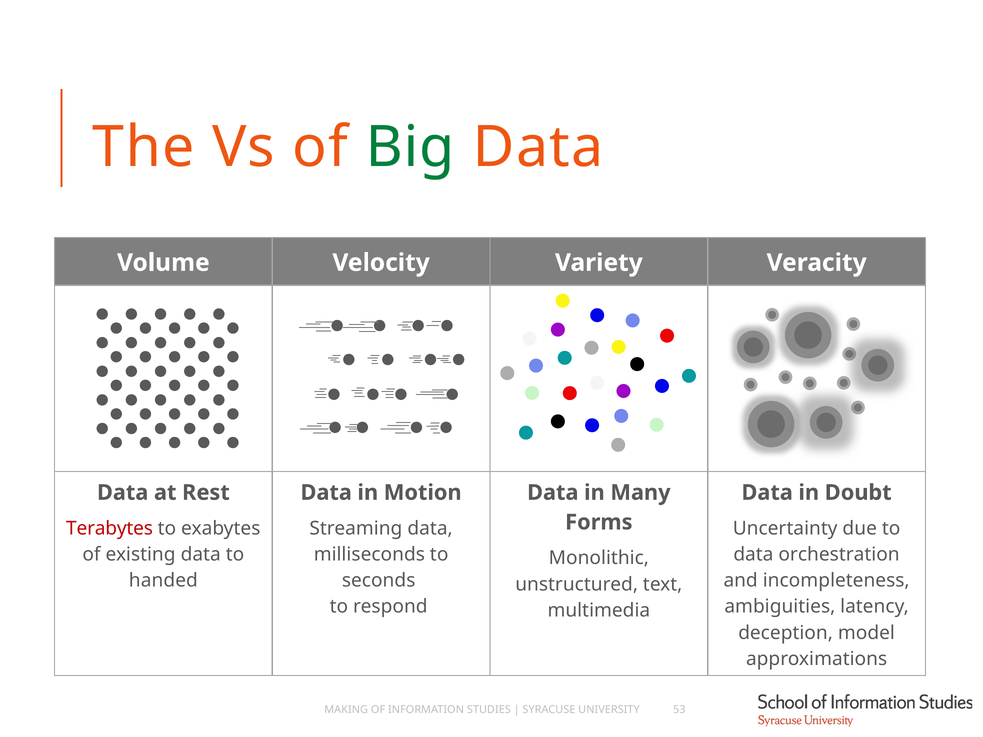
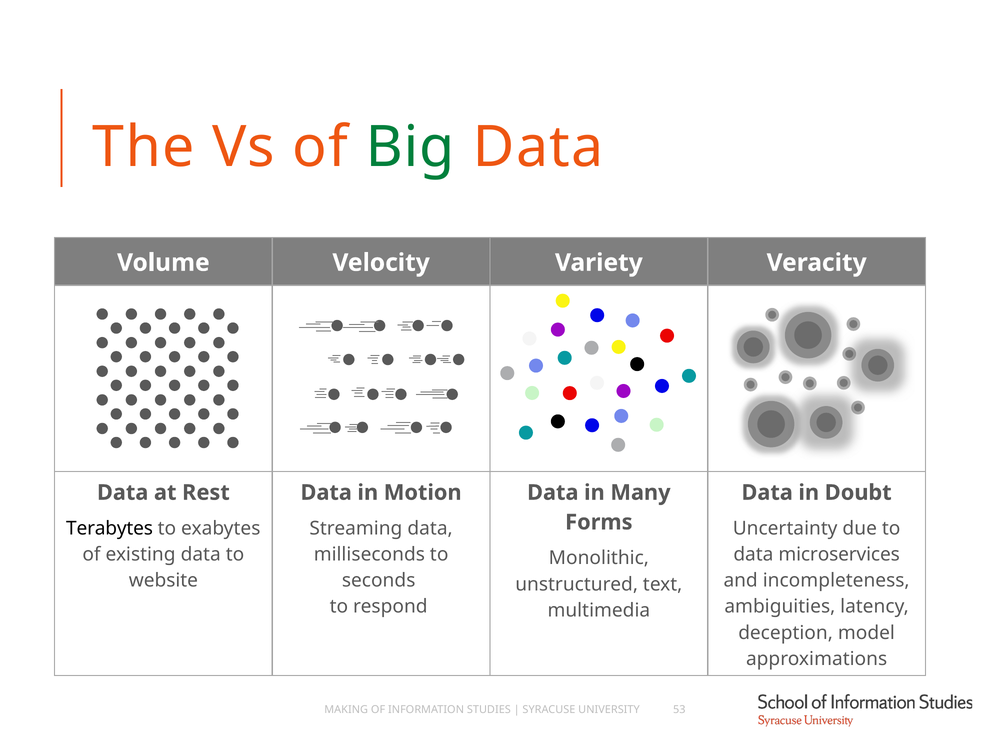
Terabytes colour: red -> black
orchestration: orchestration -> microservices
handed: handed -> website
